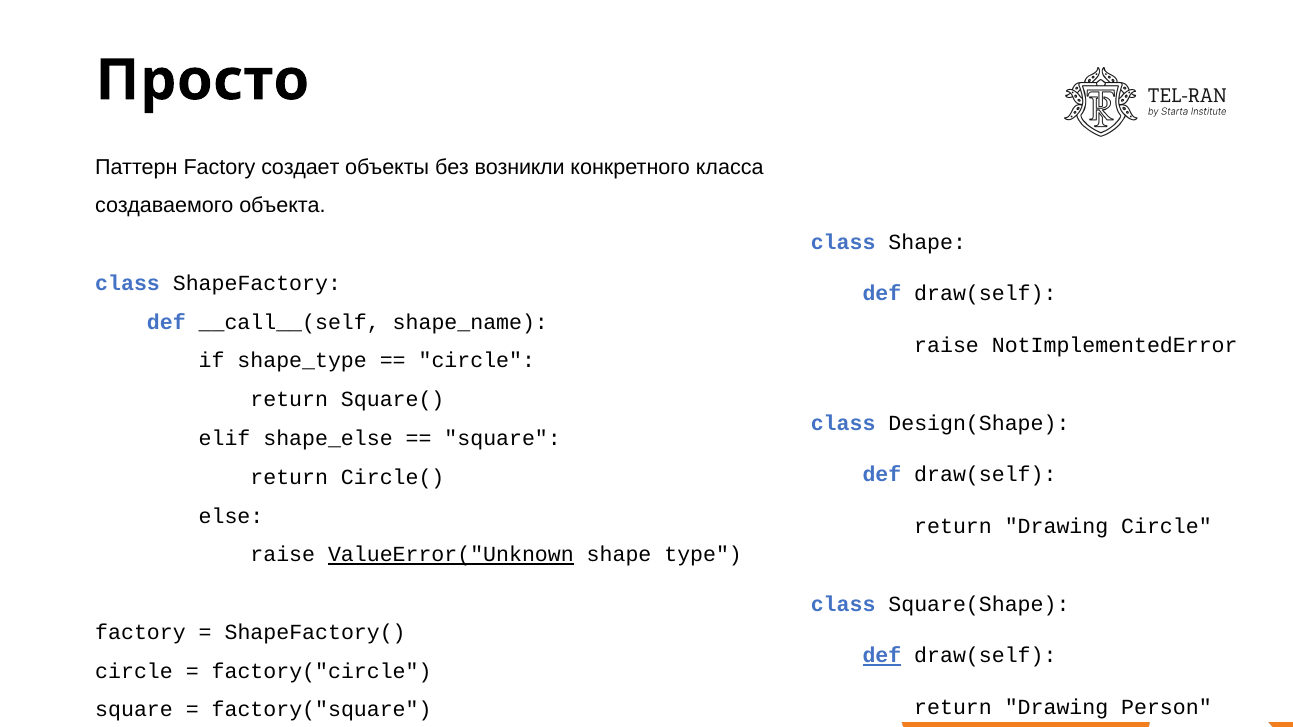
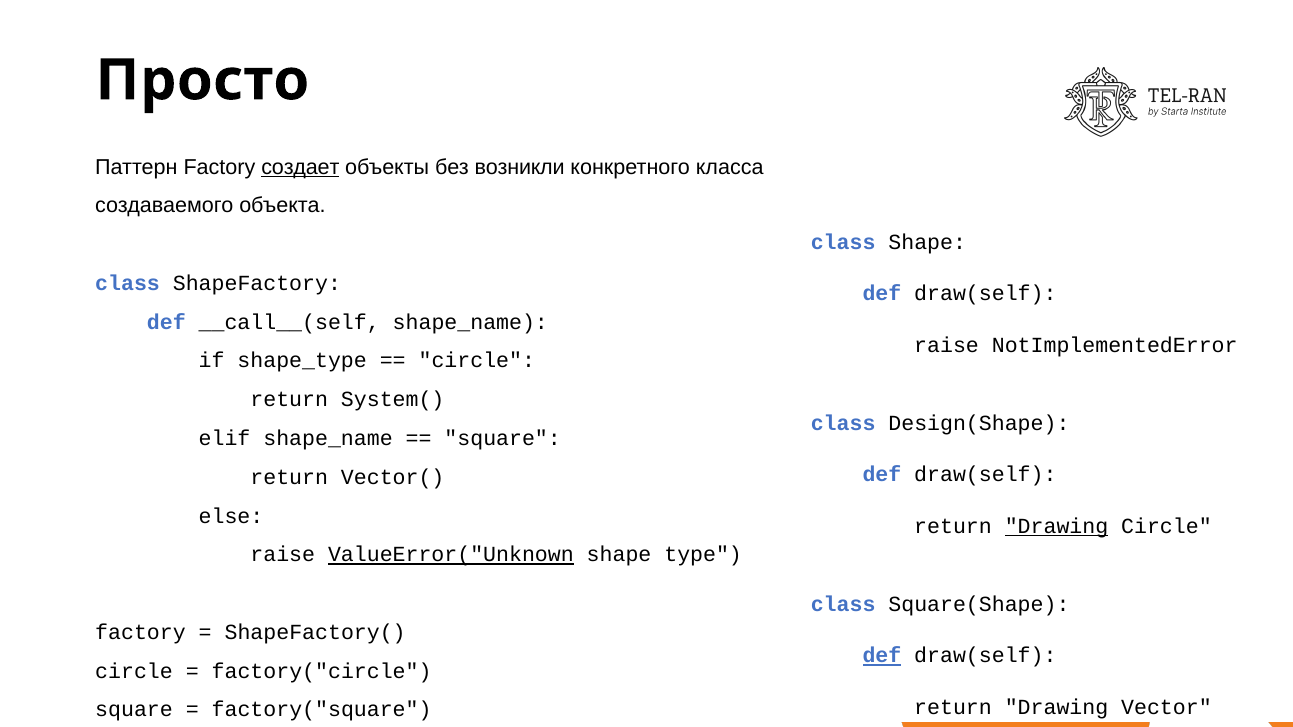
создает underline: none -> present
Square(: Square( -> System(
elif shape_else: shape_else -> shape_name
Circle(: Circle( -> Vector(
Drawing at (1057, 527) underline: none -> present
Person: Person -> Vector
